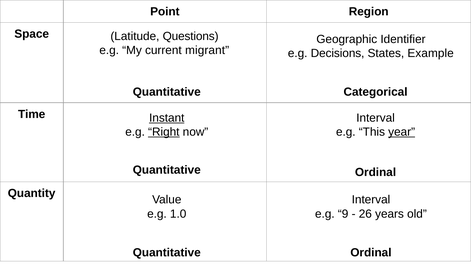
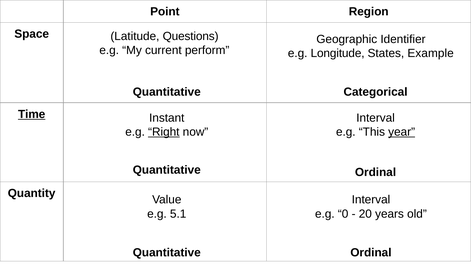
migrant: migrant -> perform
Decisions: Decisions -> Longitude
Time underline: none -> present
Instant underline: present -> none
1.0: 1.0 -> 5.1
9: 9 -> 0
26: 26 -> 20
